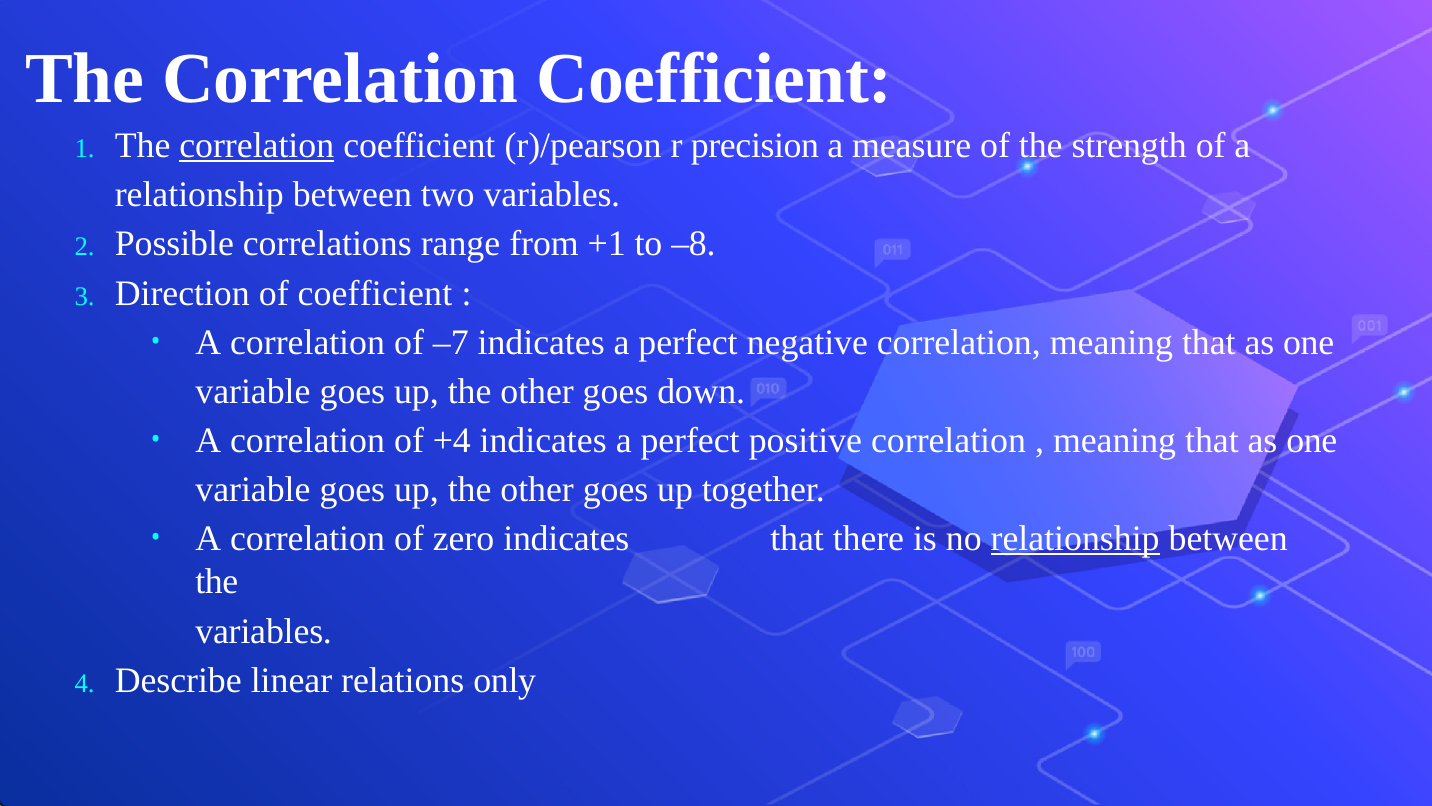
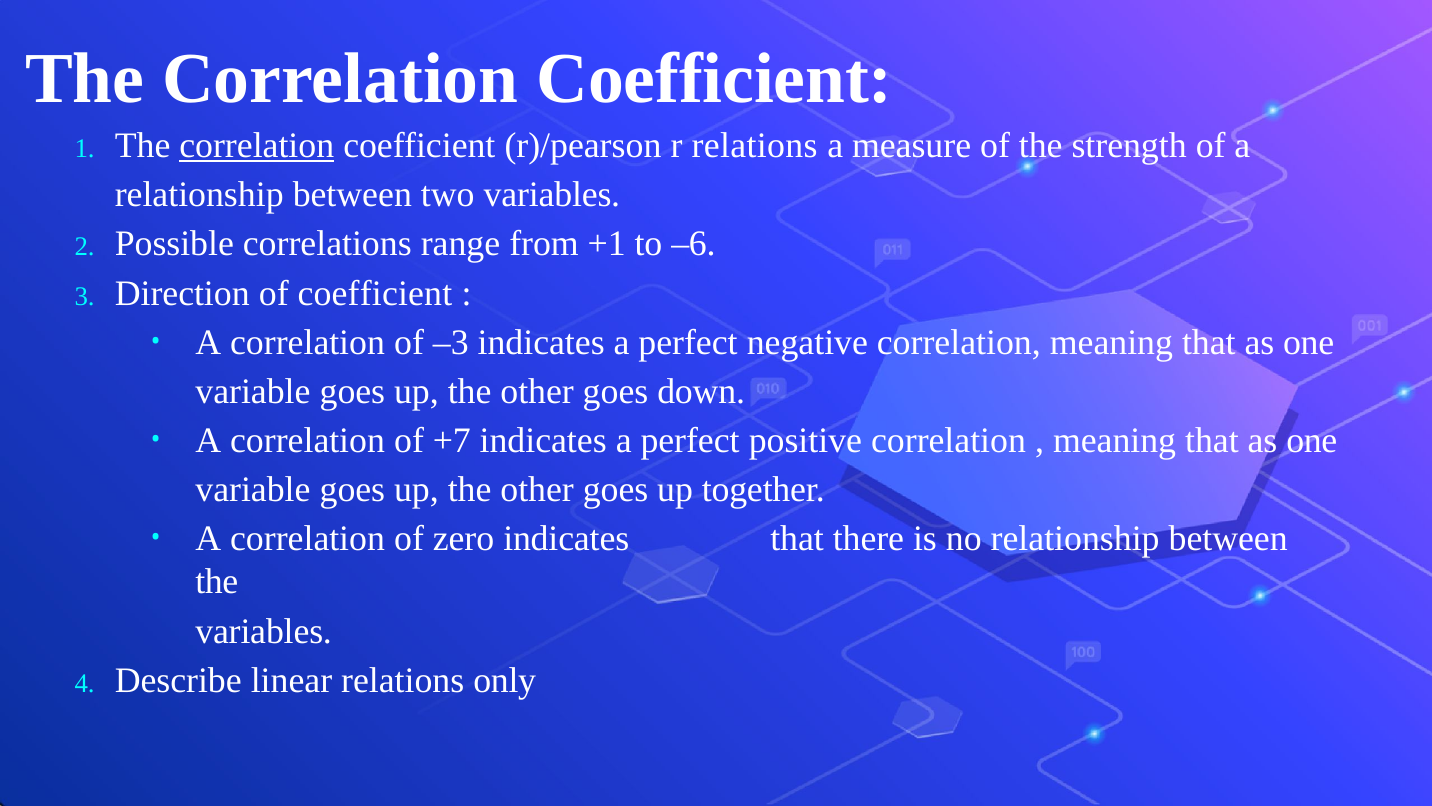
r precision: precision -> relations
–8: –8 -> –6
–7: –7 -> –3
+4: +4 -> +7
relationship at (1075, 539) underline: present -> none
